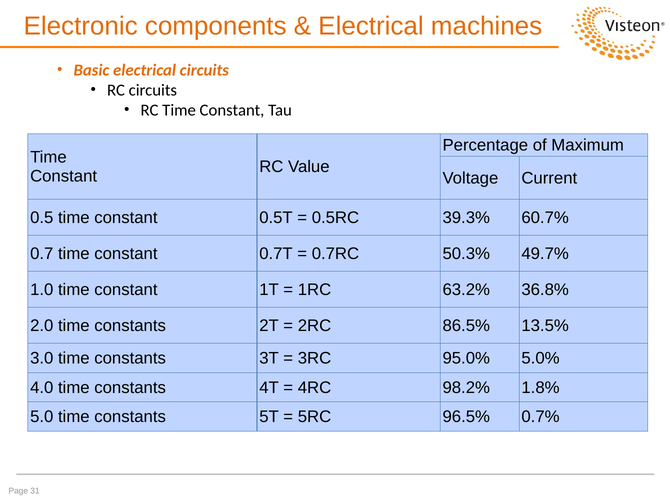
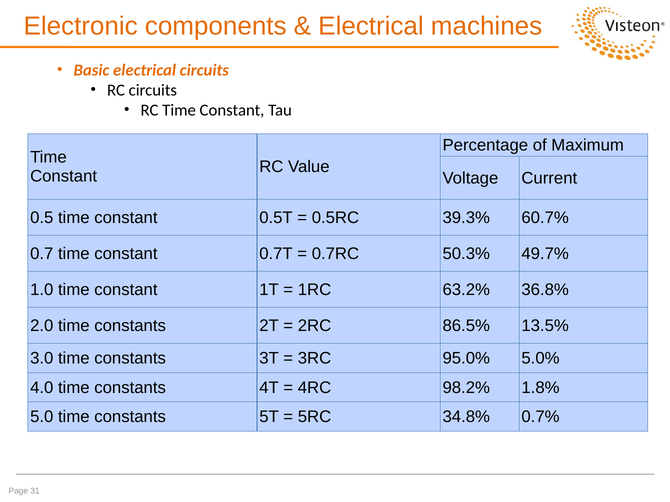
96.5%: 96.5% -> 34.8%
